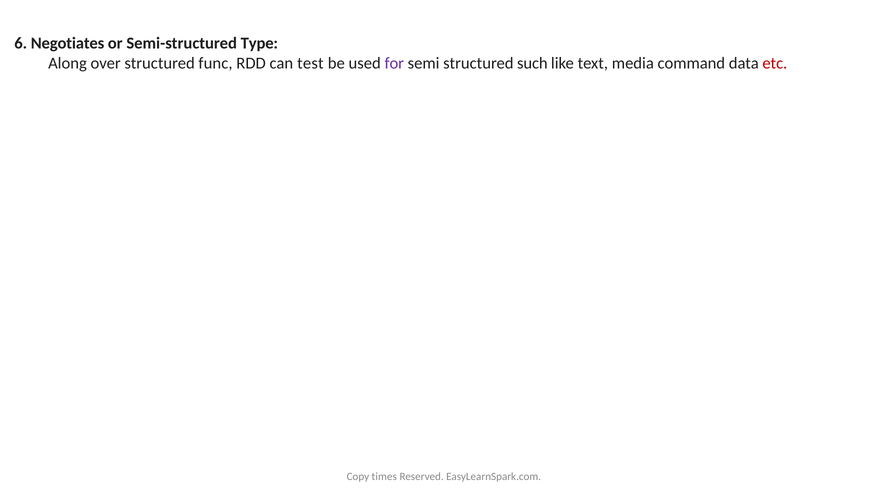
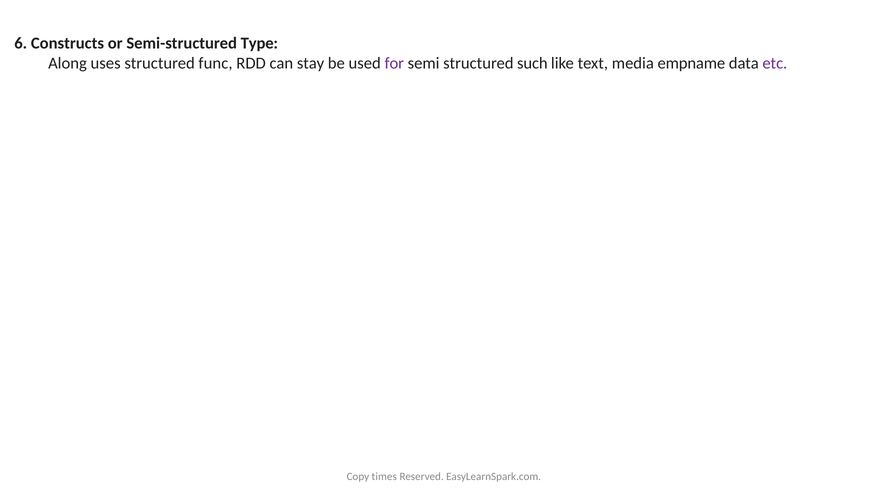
Negotiates: Negotiates -> Constructs
over: over -> uses
test: test -> stay
command: command -> empname
etc colour: red -> purple
